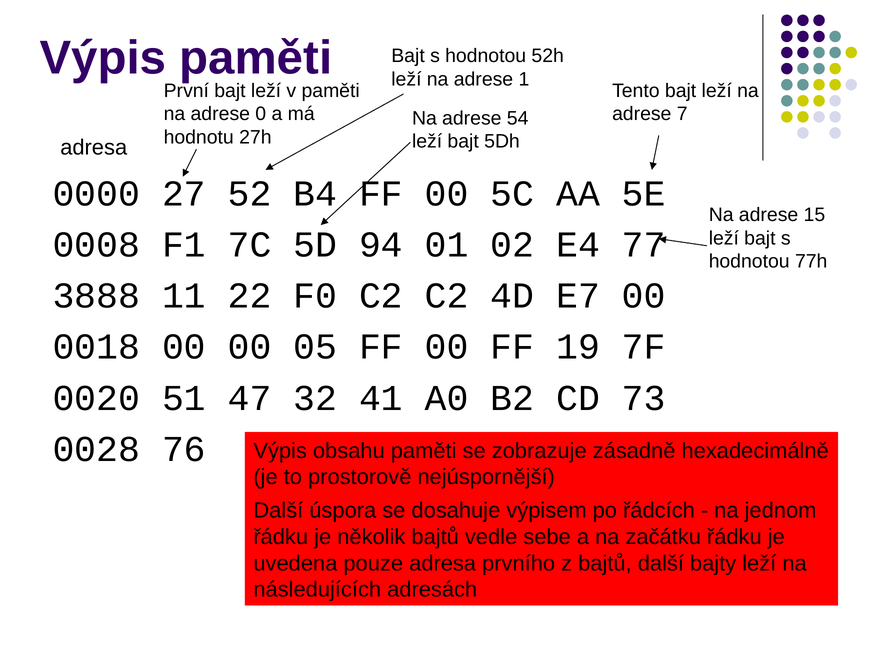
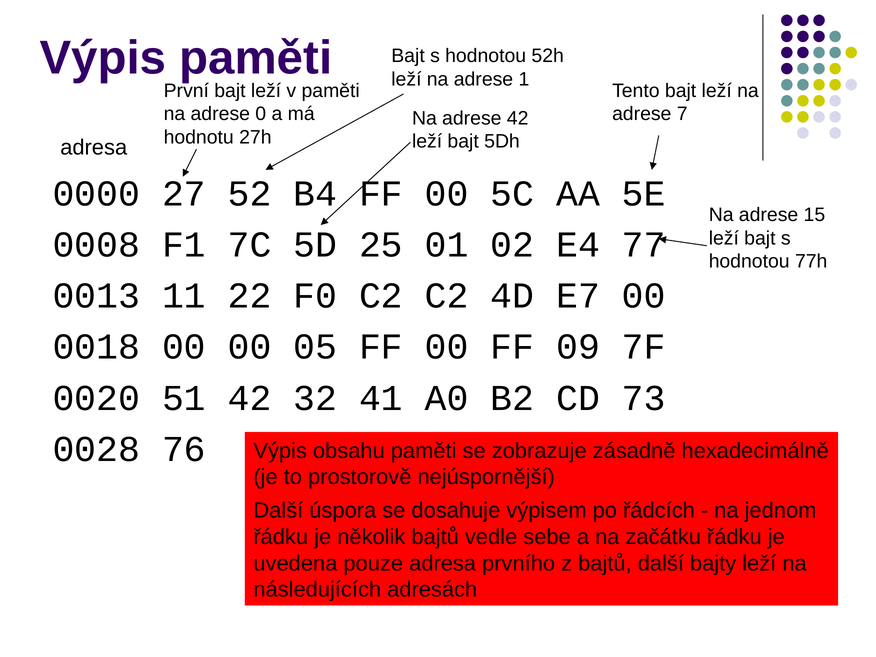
adrese 54: 54 -> 42
94: 94 -> 25
3888: 3888 -> 0013
19: 19 -> 09
51 47: 47 -> 42
